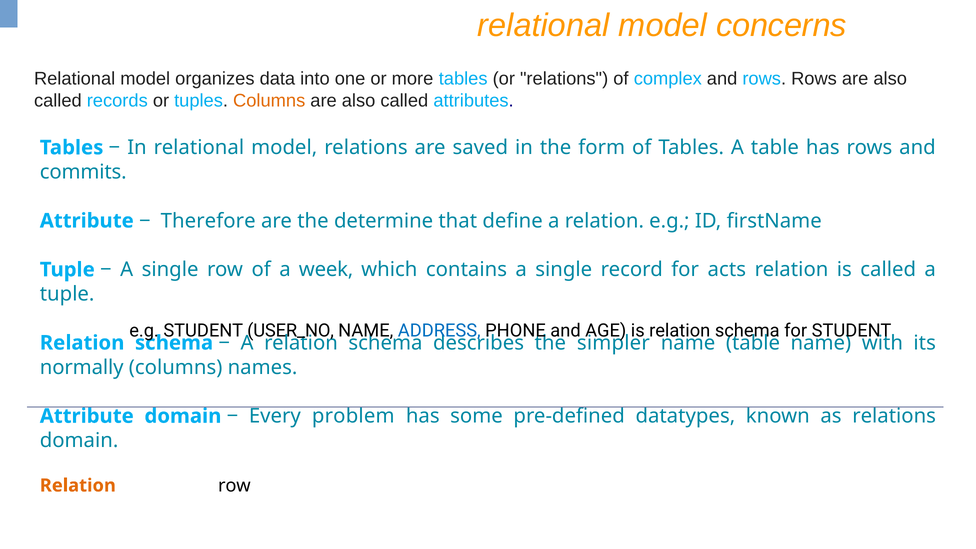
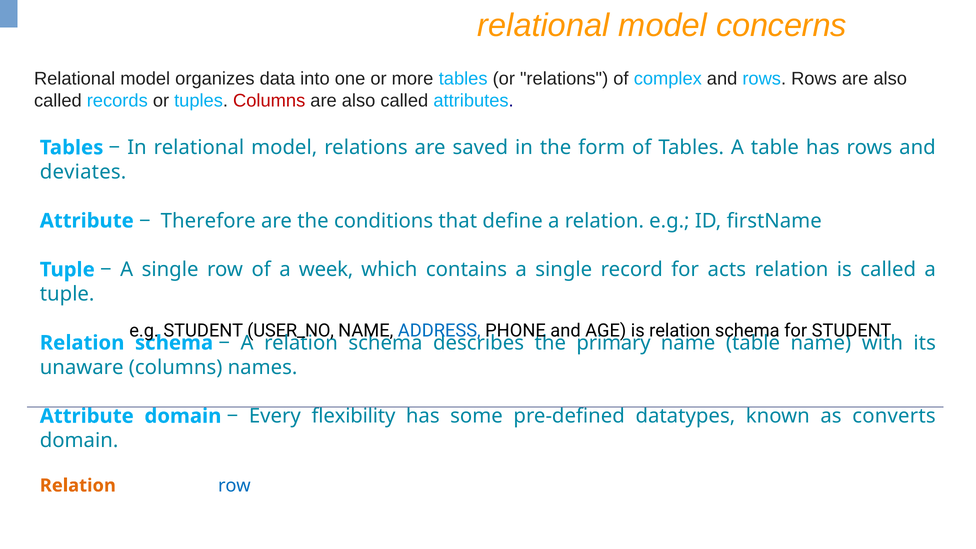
Columns at (269, 101) colour: orange -> red
commits: commits -> deviates
determine: determine -> conditions
simpler: simpler -> primary
normally: normally -> unaware
problem: problem -> flexibility
as relations: relations -> converts
row at (234, 486) colour: black -> blue
